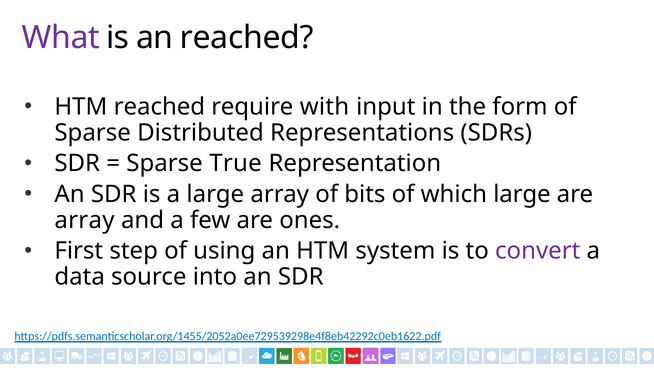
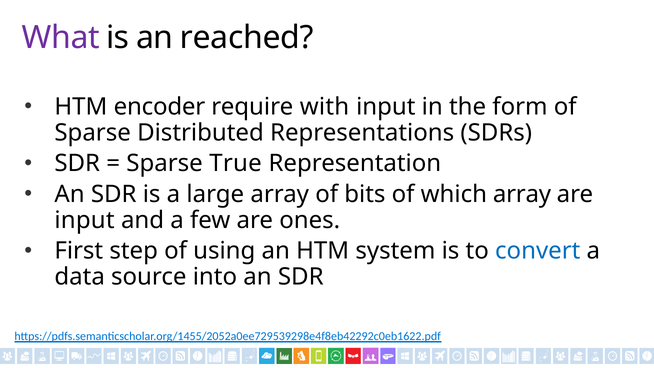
HTM reached: reached -> encoder
which large: large -> array
array at (84, 220): array -> input
convert colour: purple -> blue
